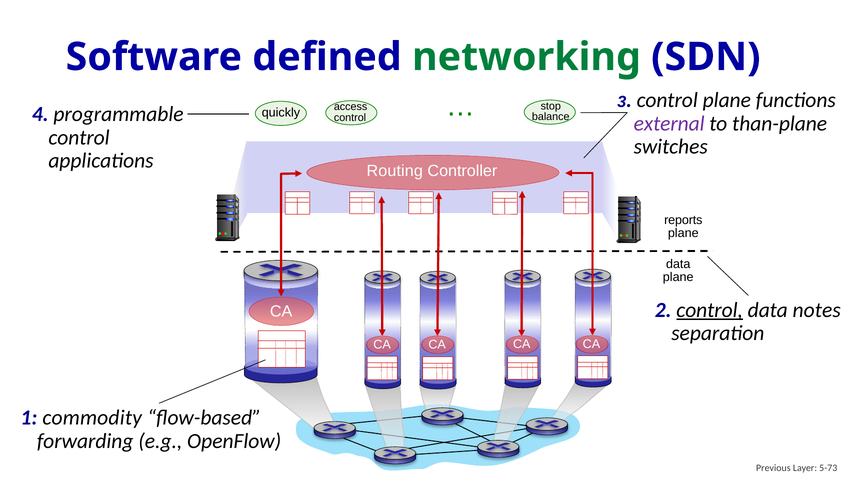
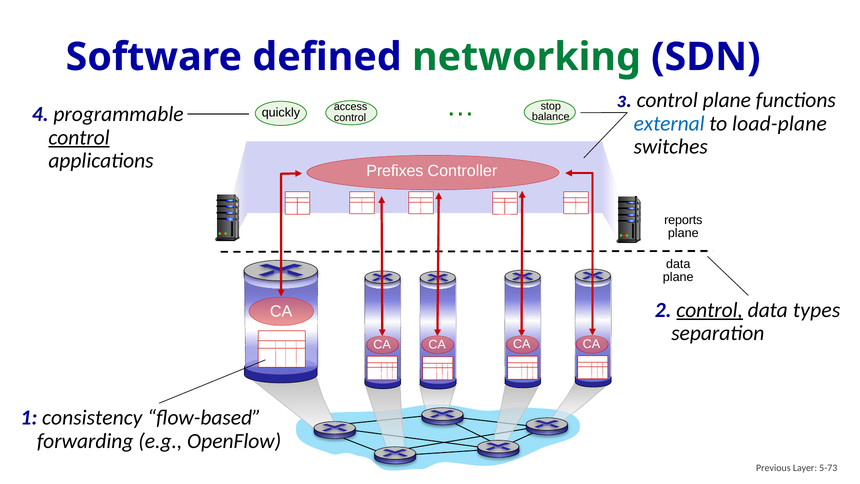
external colour: purple -> blue
than-plane: than-plane -> load-plane
control at (79, 138) underline: none -> present
Routing: Routing -> Prefixes
notes: notes -> types
commodity: commodity -> consistency
